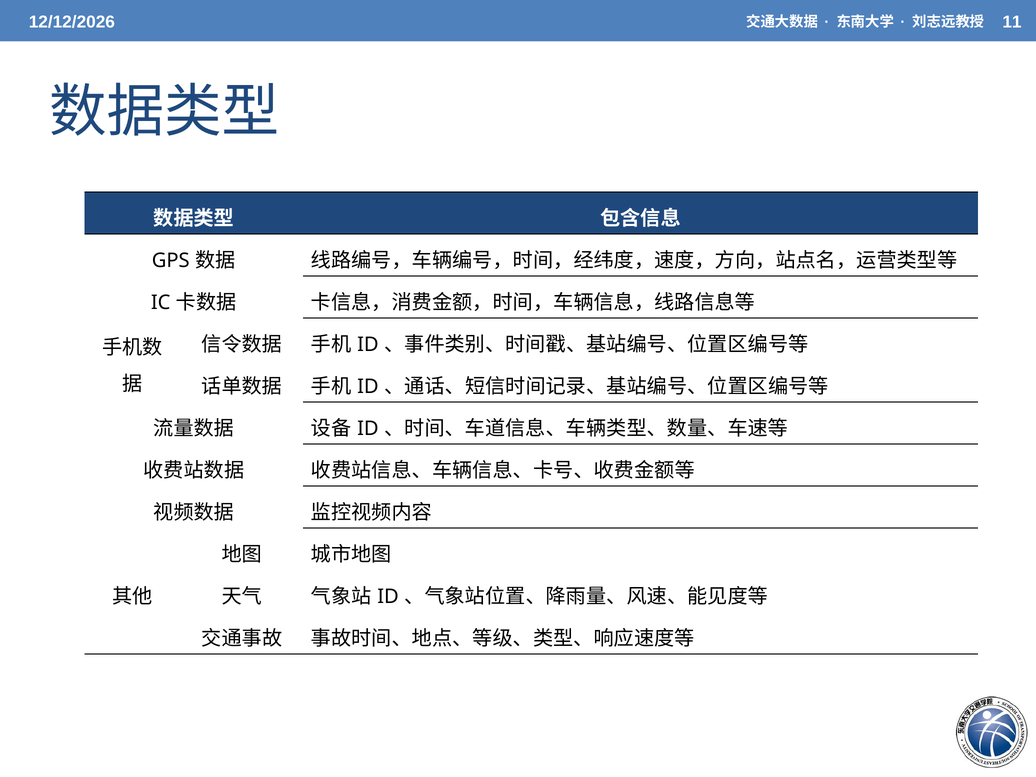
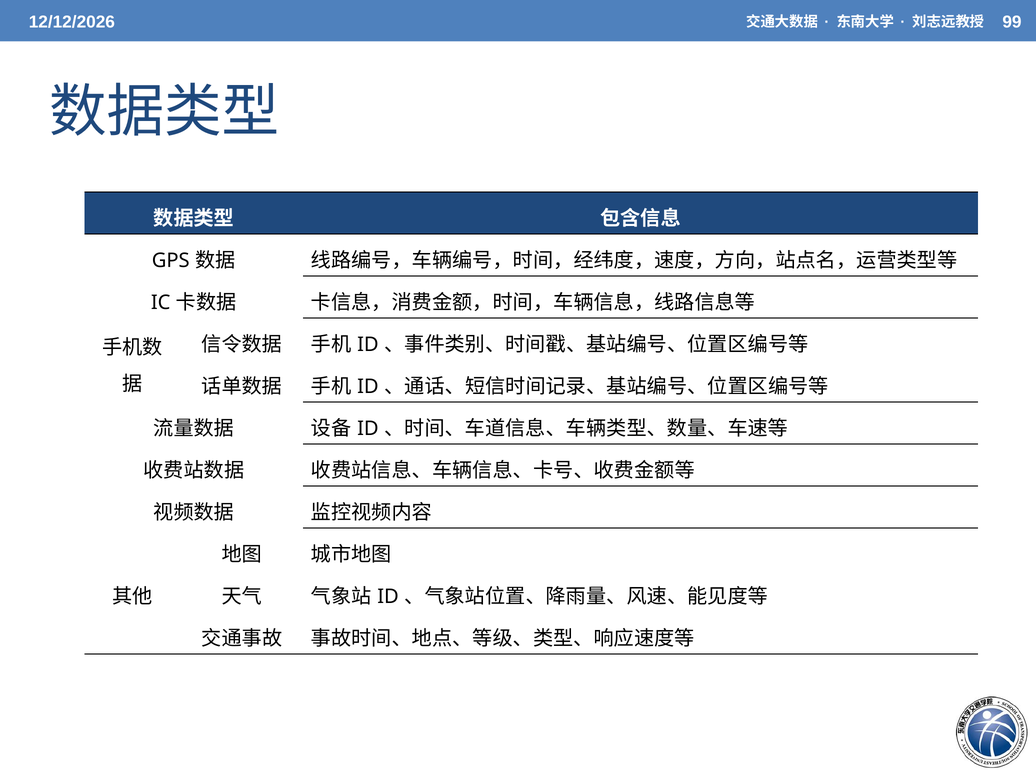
11: 11 -> 99
